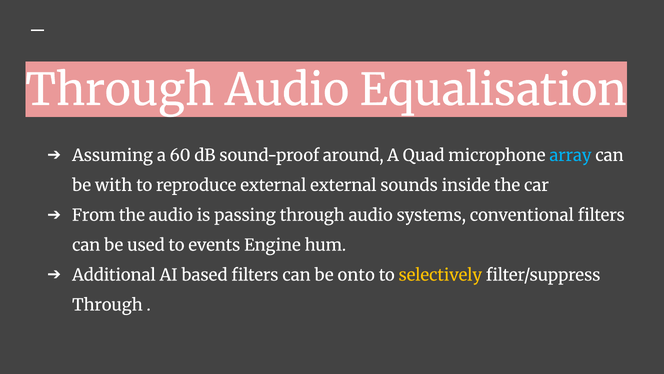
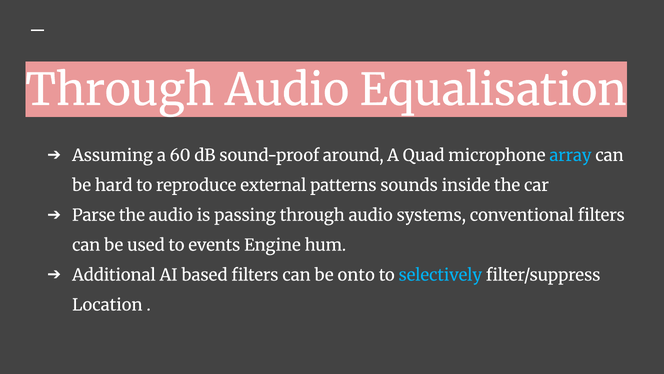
with: with -> hard
external external: external -> patterns
From: From -> Parse
selectively colour: yellow -> light blue
Through at (107, 305): Through -> Location
